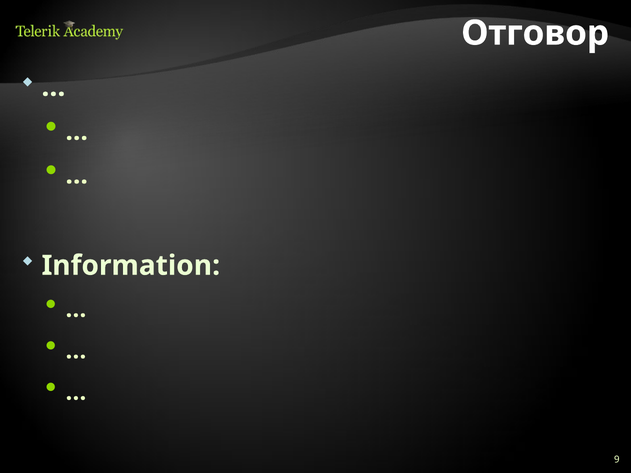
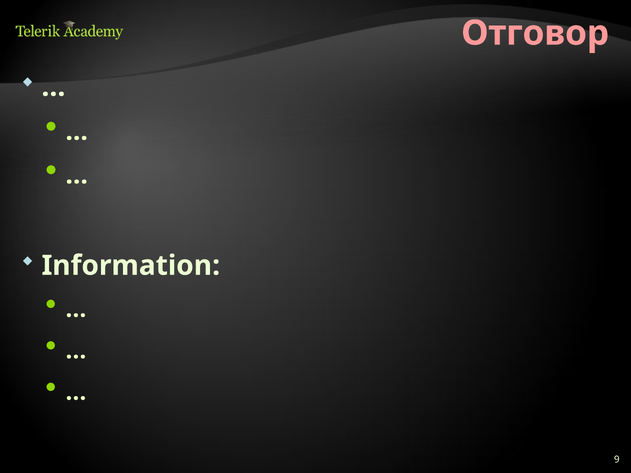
Отговор colour: white -> pink
